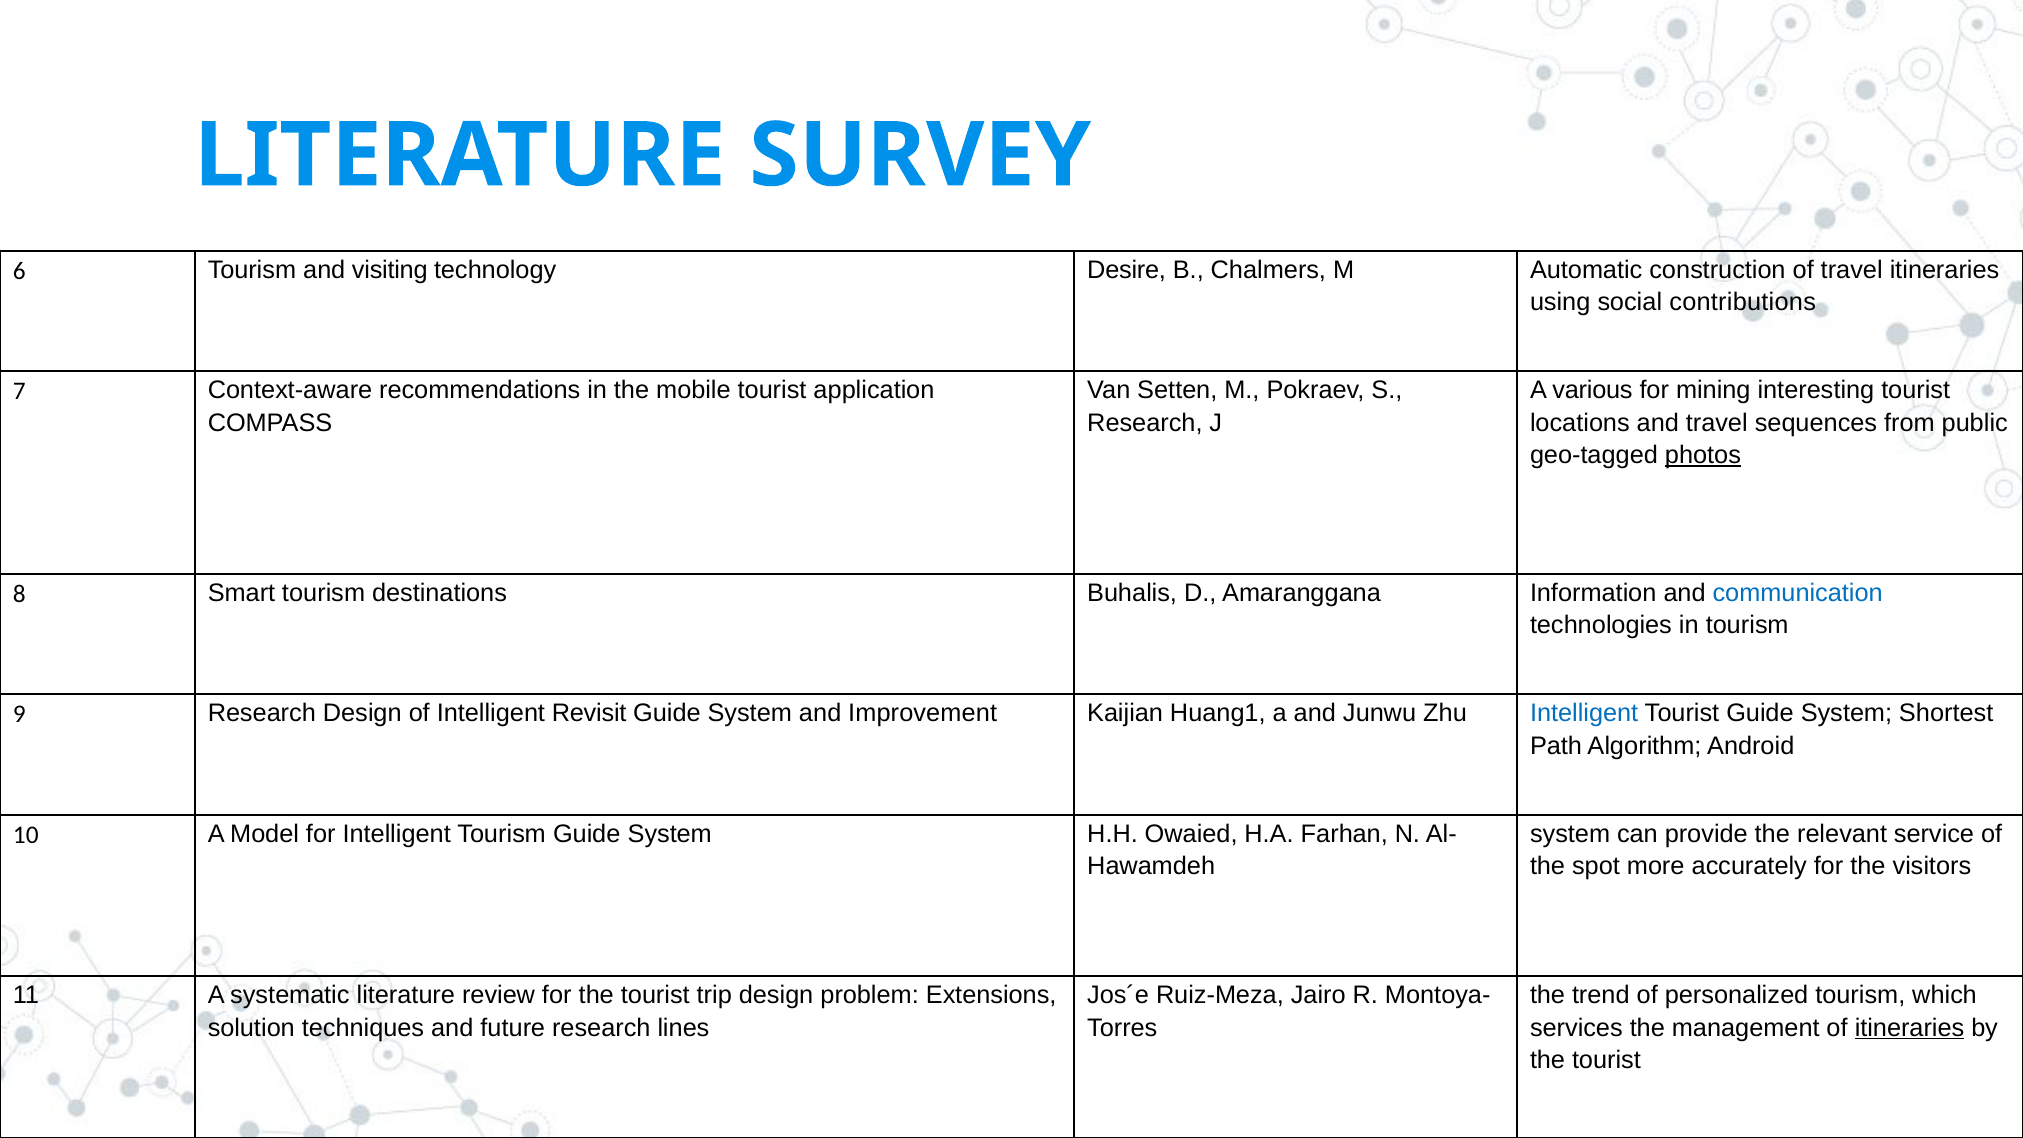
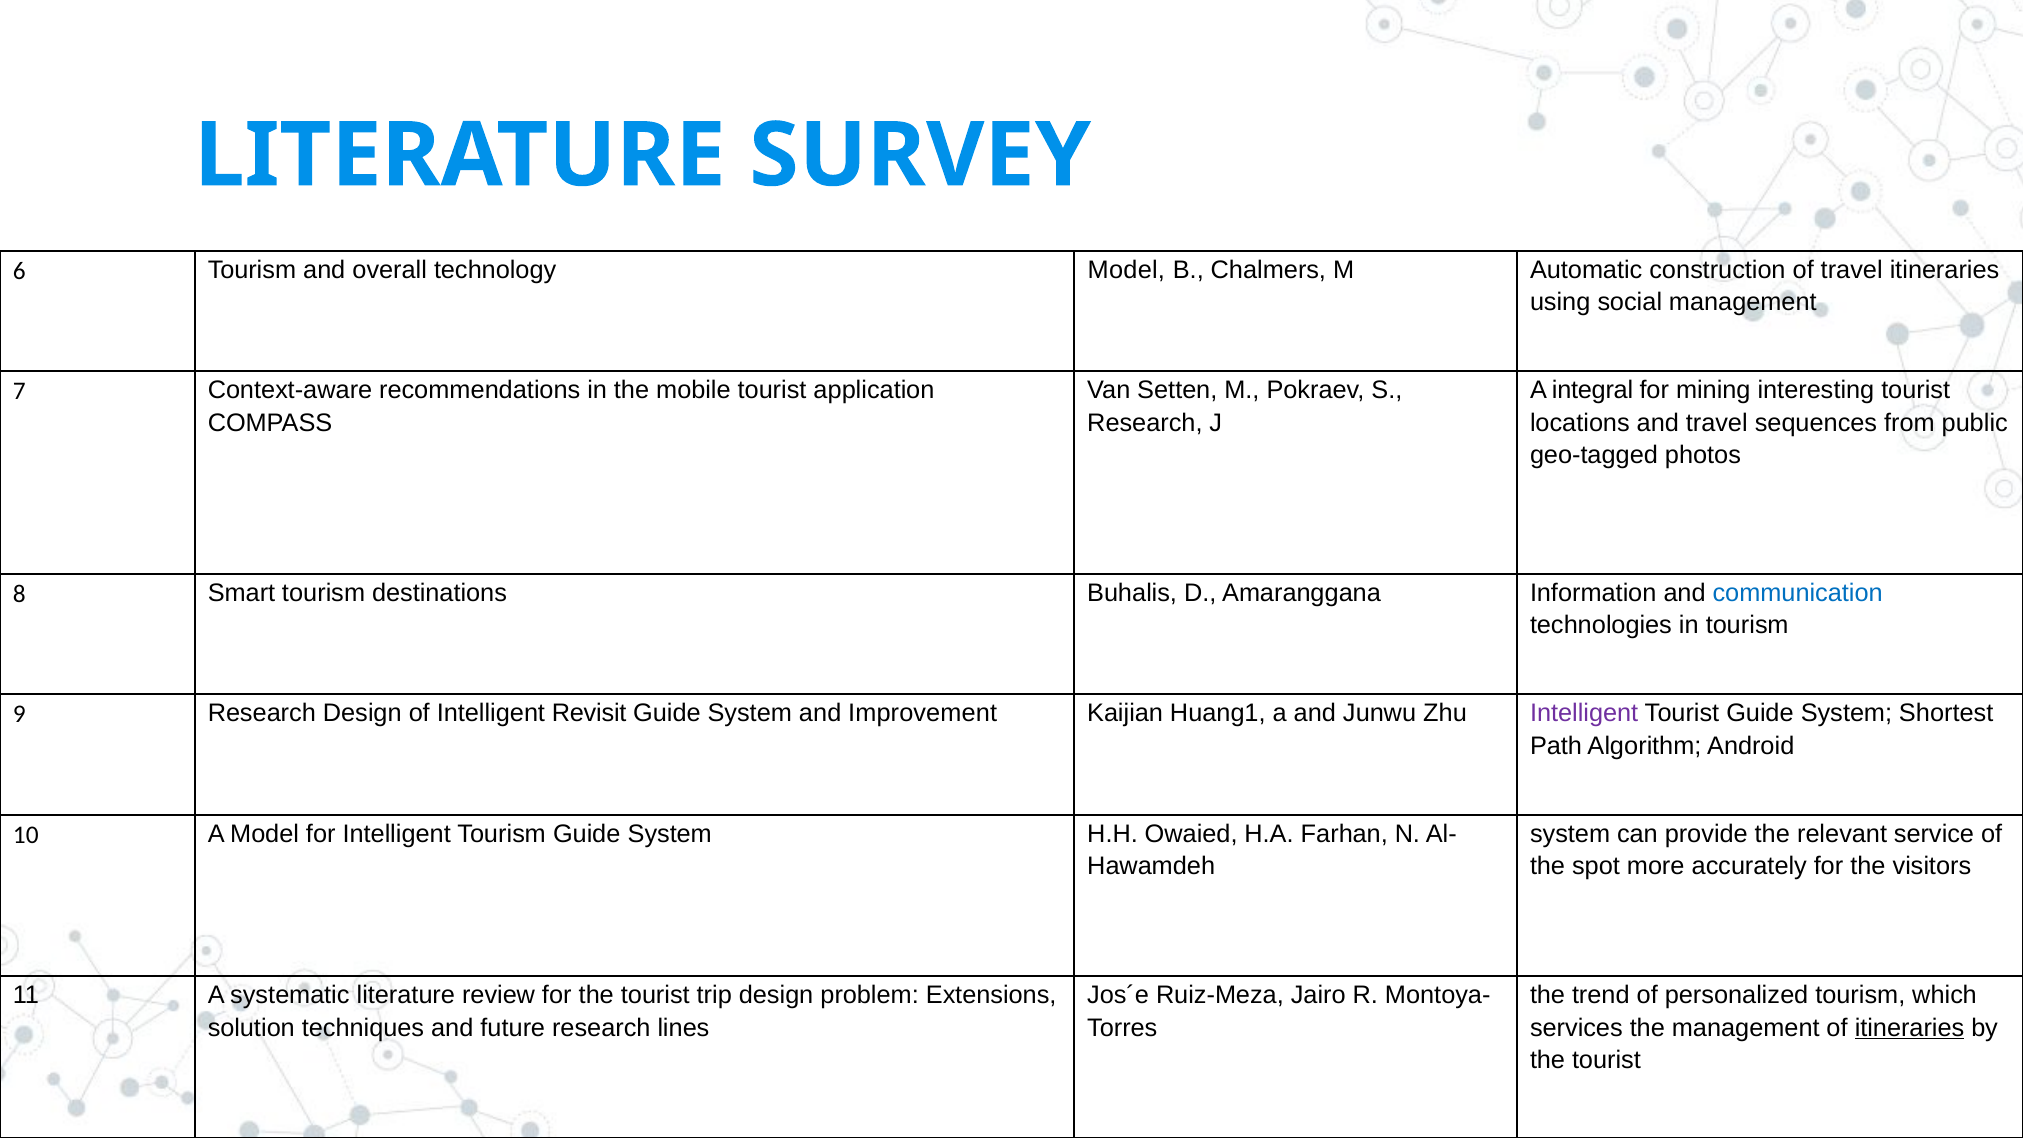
visiting: visiting -> overall
technology Desire: Desire -> Model
social contributions: contributions -> management
various: various -> integral
photos underline: present -> none
Intelligent at (1584, 713) colour: blue -> purple
